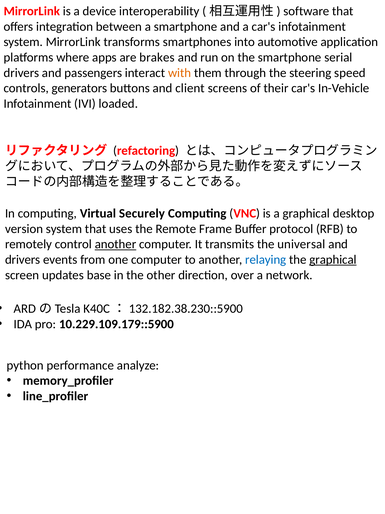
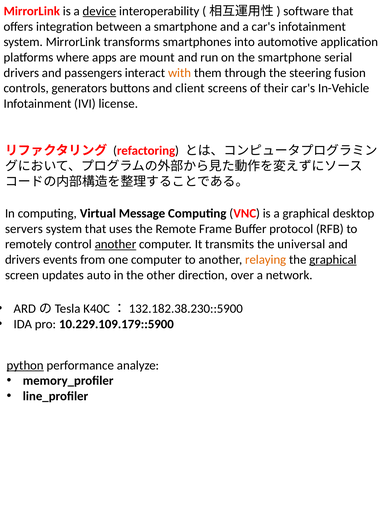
device underline: none -> present
brakes: brakes -> mount
speed: speed -> fusion
loaded: loaded -> license
Securely: Securely -> Message
version: version -> servers
relaying colour: blue -> orange
base: base -> auto
python underline: none -> present
